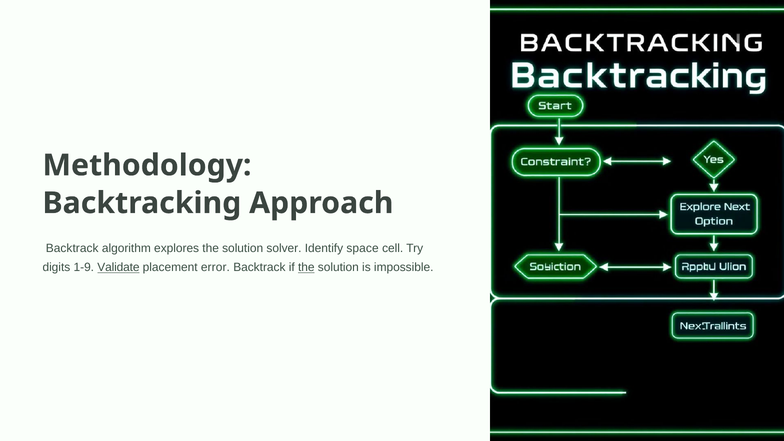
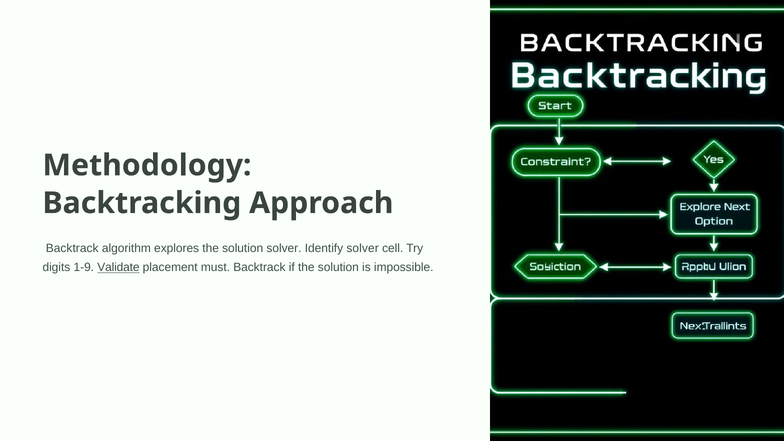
Identify space: space -> solver
error: error -> must
the at (306, 268) underline: present -> none
